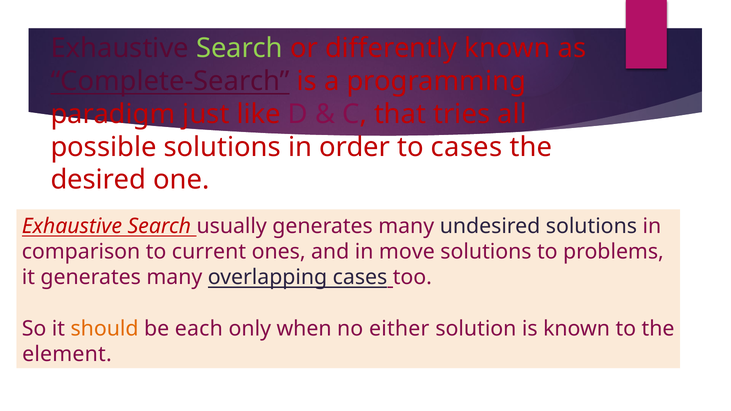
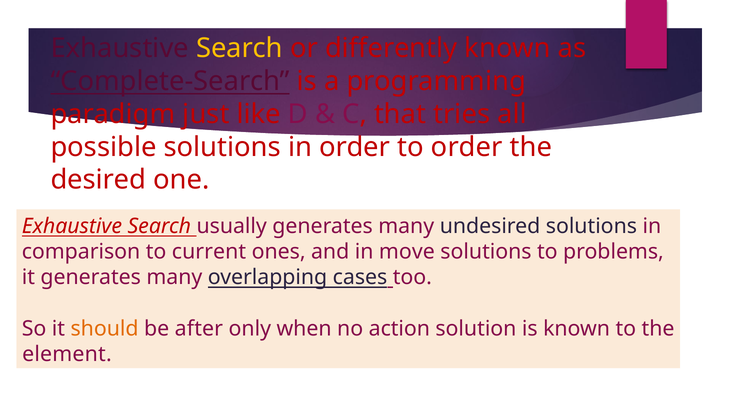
Search at (239, 48) colour: light green -> yellow
to cases: cases -> order
each: each -> after
either: either -> action
